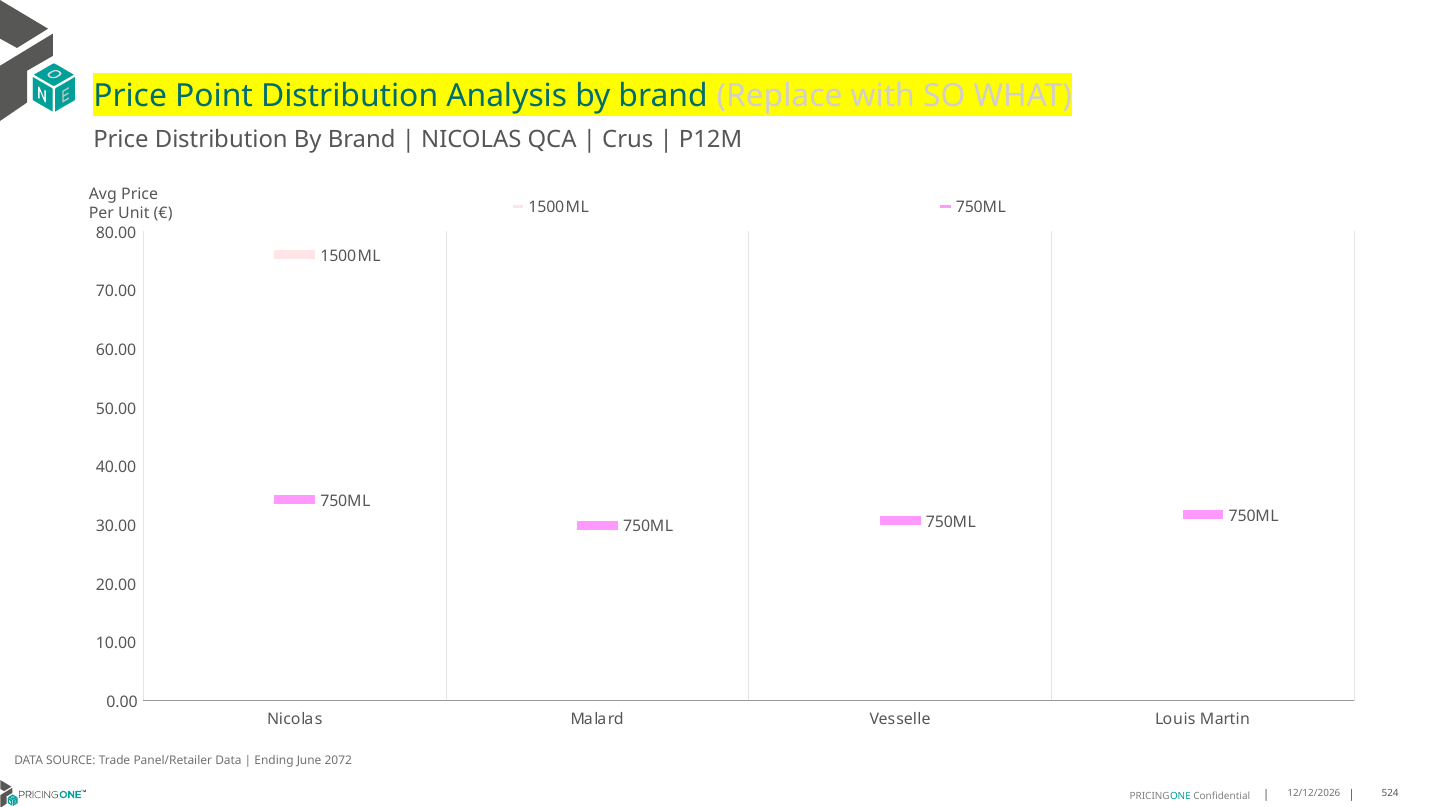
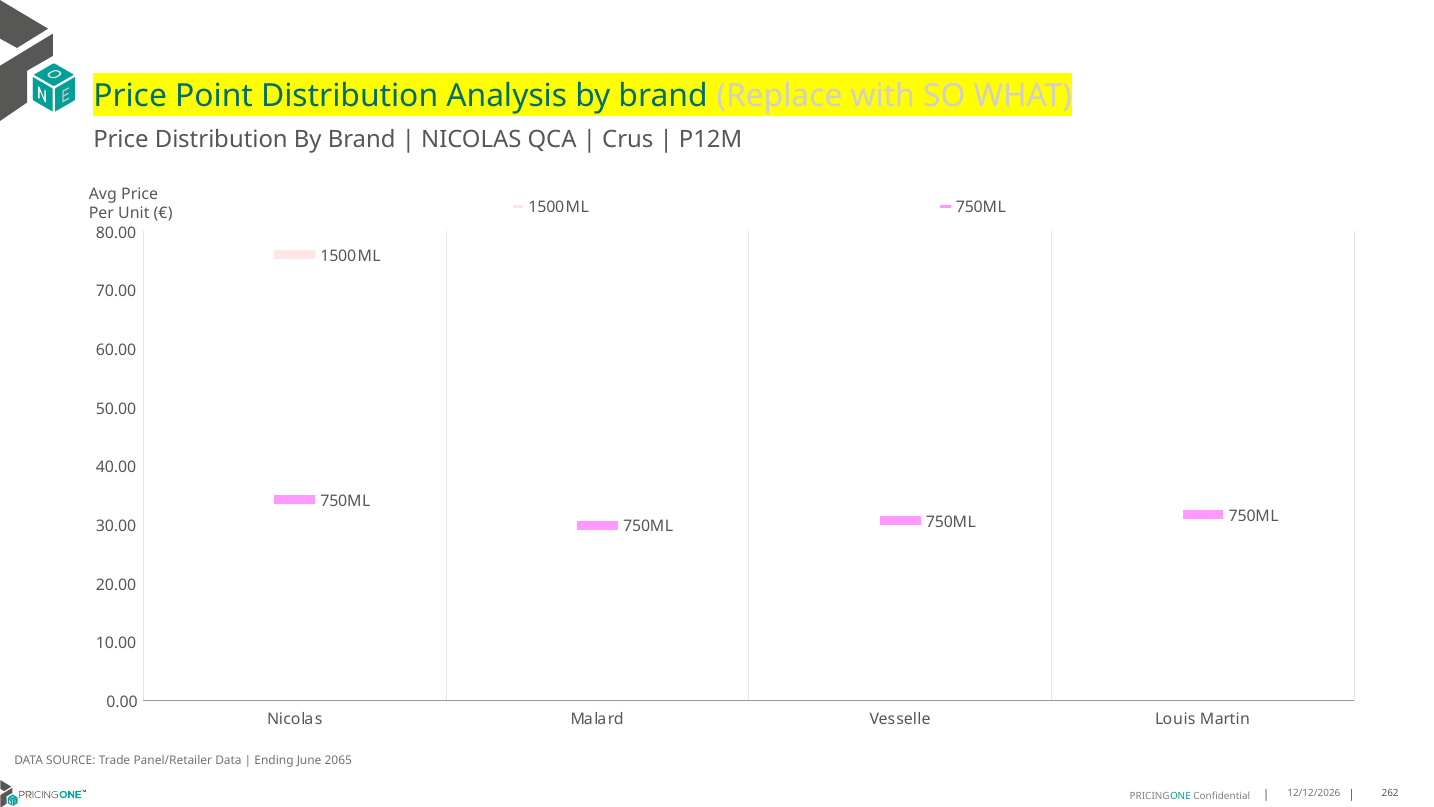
2072: 2072 -> 2065
524: 524 -> 262
